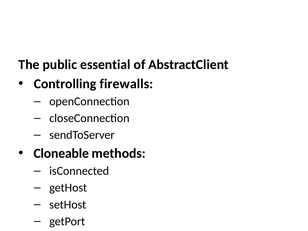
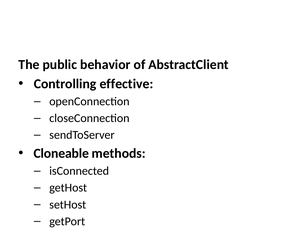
essential: essential -> behavior
firewalls: firewalls -> effective
